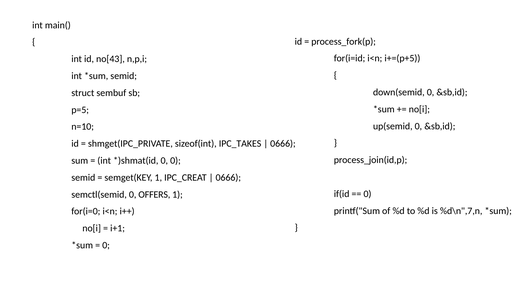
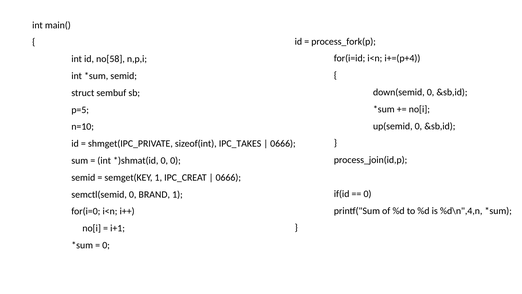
i+=(p+5: i+=(p+5 -> i+=(p+4
no[43: no[43 -> no[58
OFFERS: OFFERS -> BRAND
%d\n",7,n: %d\n",7,n -> %d\n",4,n
